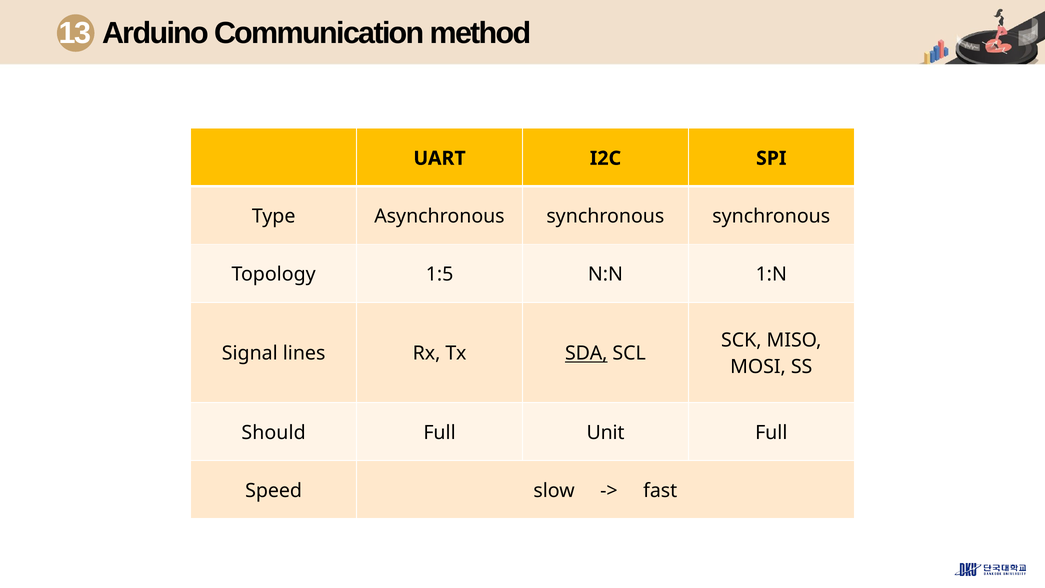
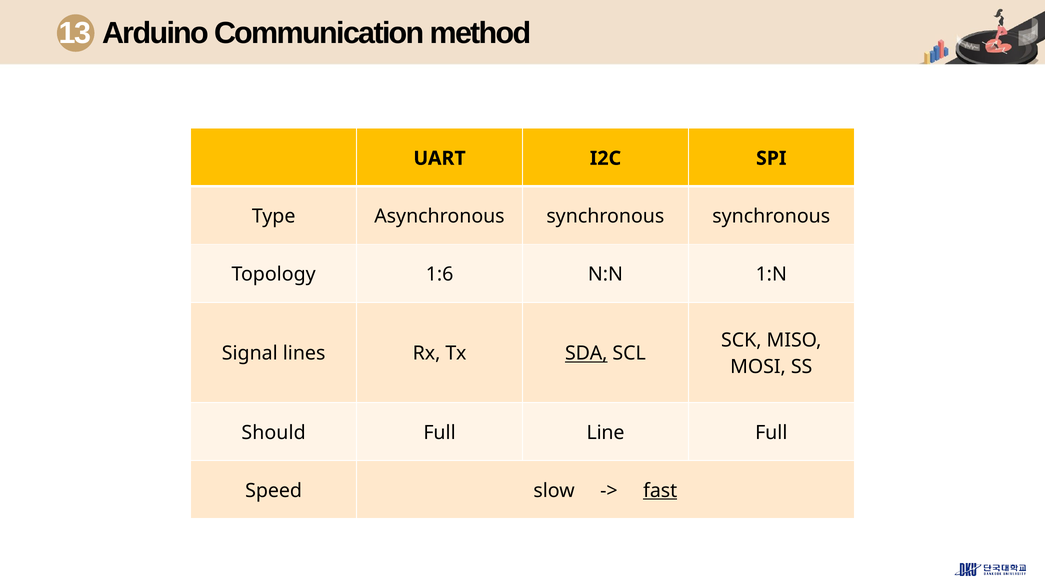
1:5: 1:5 -> 1:6
Unit: Unit -> Line
fast underline: none -> present
